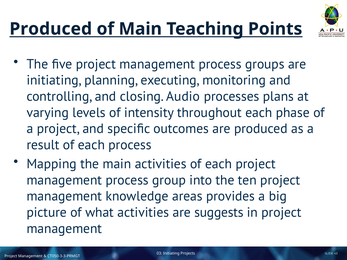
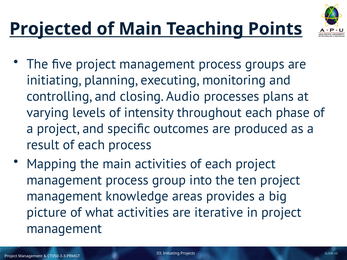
Produced at (51, 29): Produced -> Projected
suggests: suggests -> iterative
